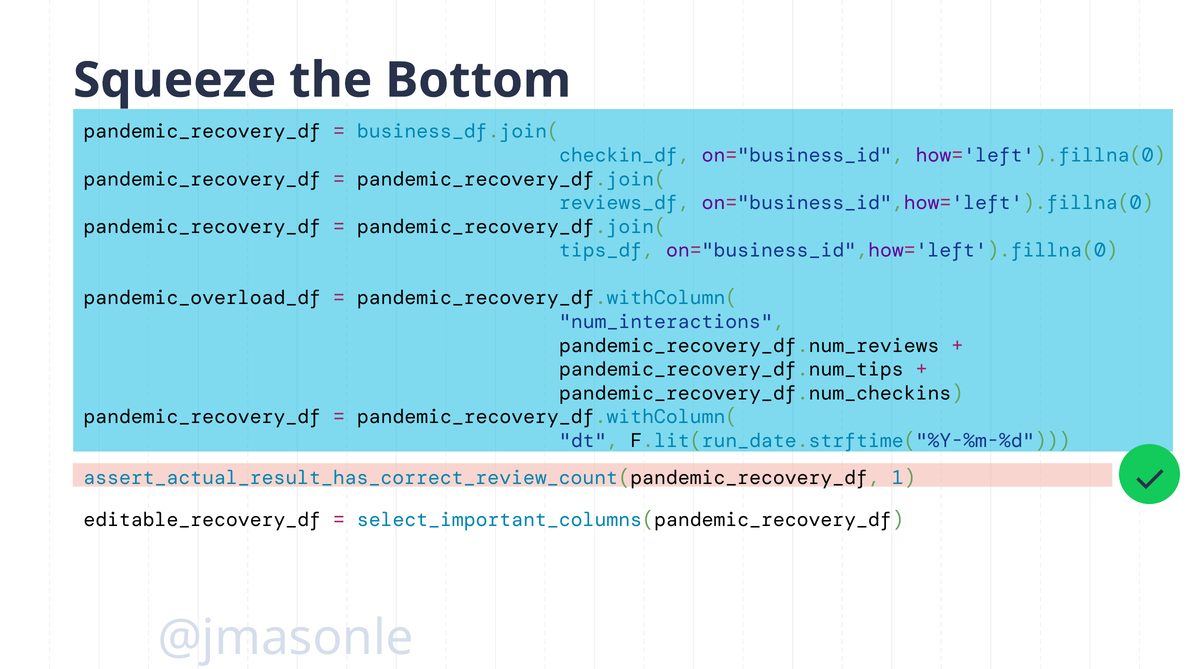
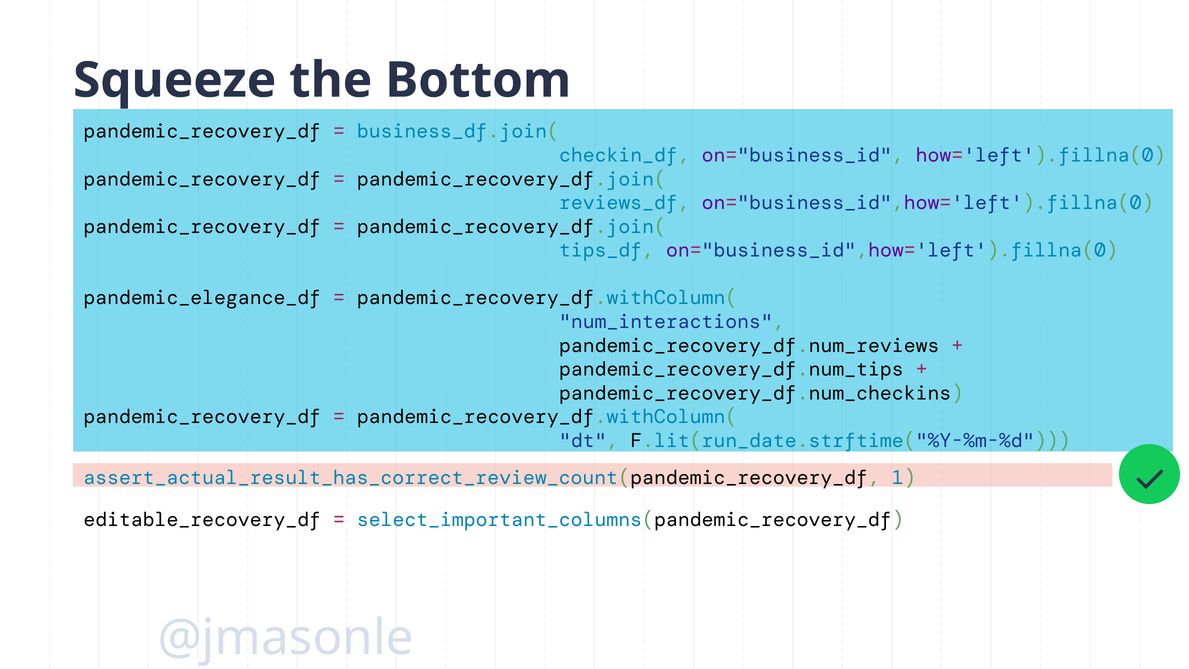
pandemic_overload_df: pandemic_overload_df -> pandemic_elegance_df
